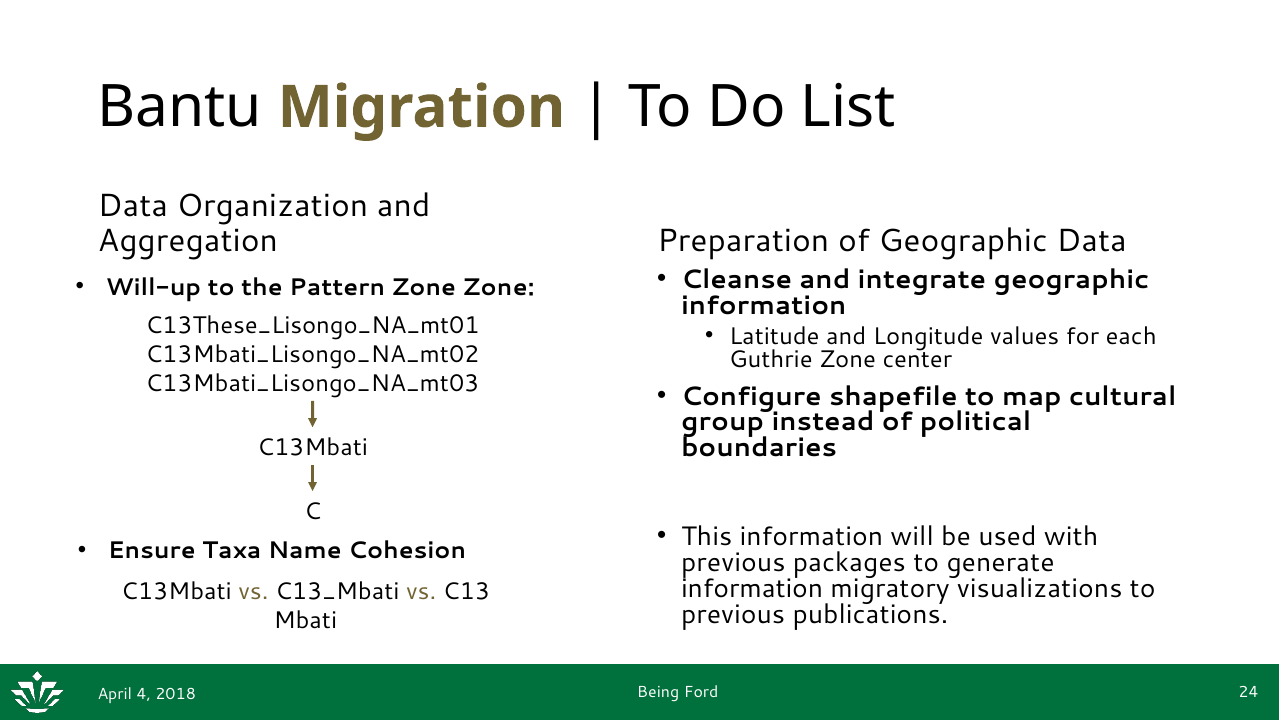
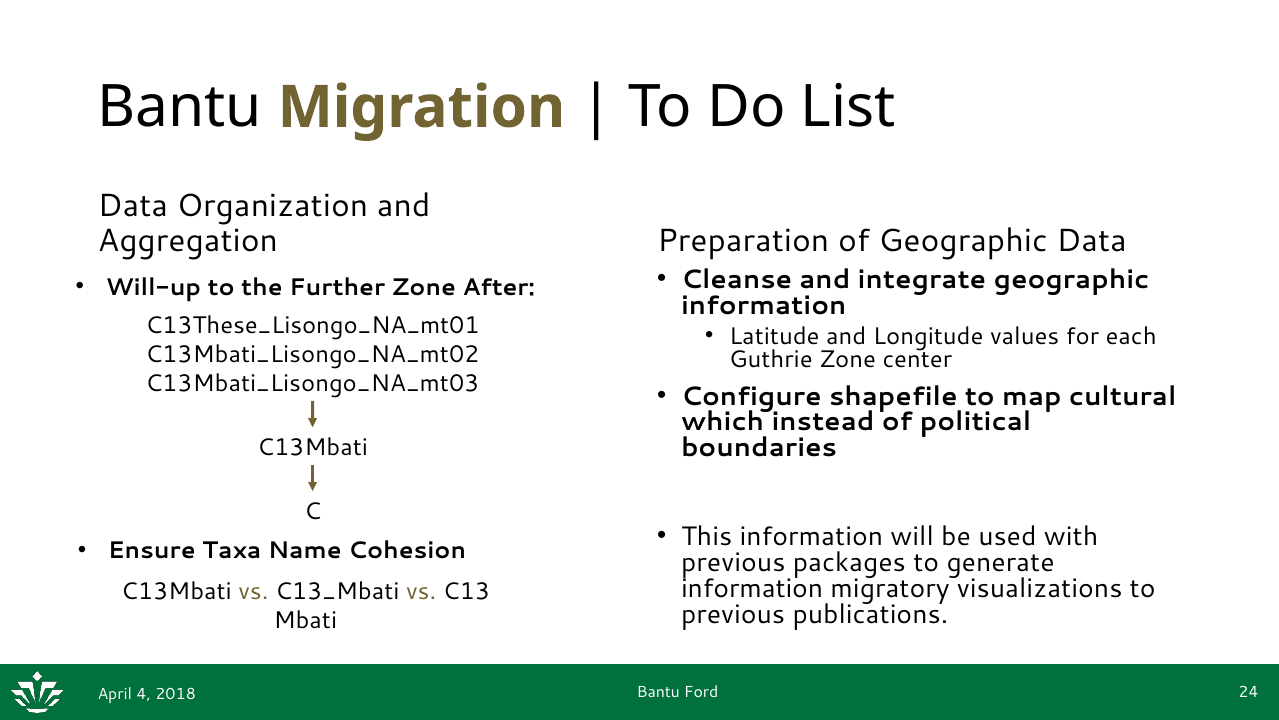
Pattern: Pattern -> Further
Zone Zone: Zone -> After
group: group -> which
Being at (658, 692): Being -> Bantu
